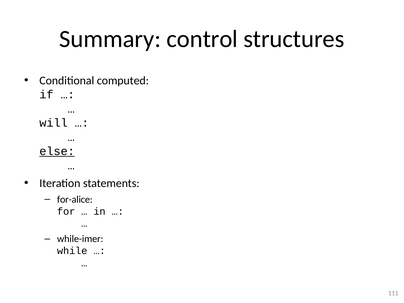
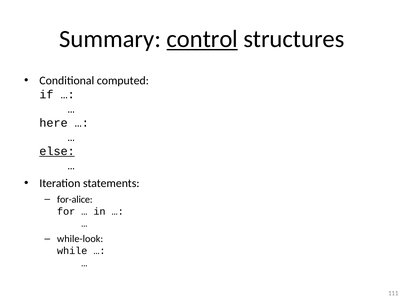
control underline: none -> present
will: will -> here
while-imer: while-imer -> while-look
